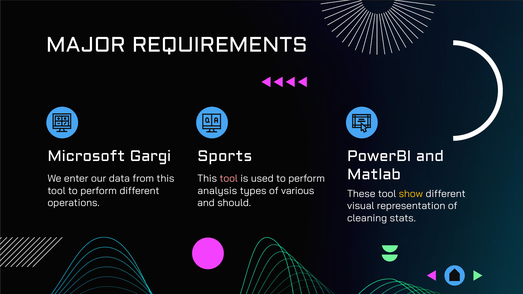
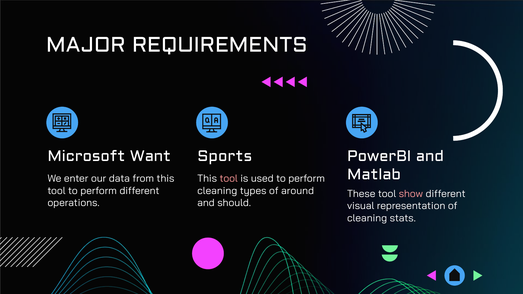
Gargi: Gargi -> Want
analysis at (217, 191): analysis -> cleaning
various: various -> around
show colour: yellow -> pink
